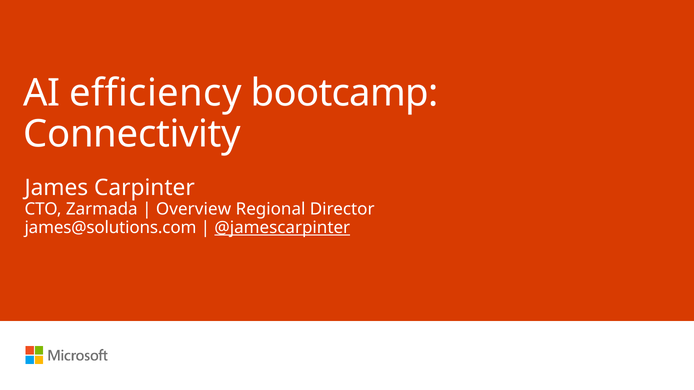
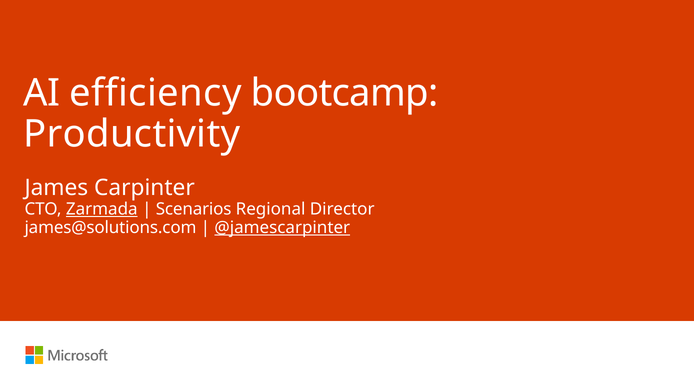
Connectivity: Connectivity -> Productivity
Zarmada underline: none -> present
Overview: Overview -> Scenarios
